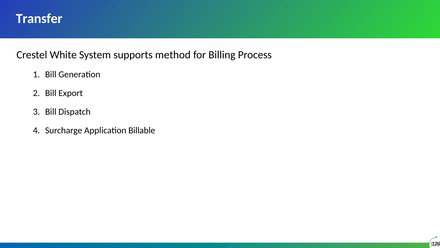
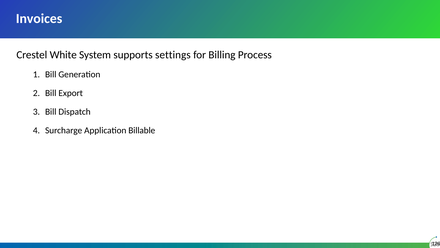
Transfer: Transfer -> Invoices
method: method -> settings
